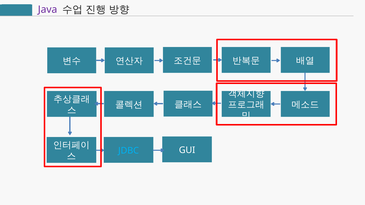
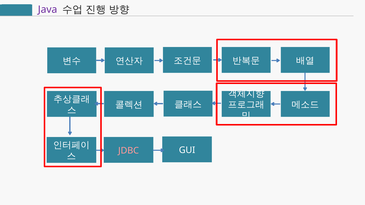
JDBC colour: light blue -> pink
